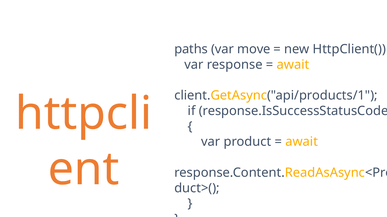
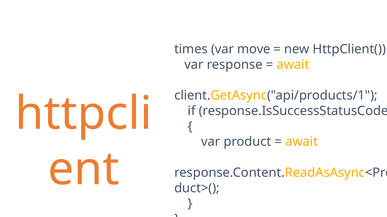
paths: paths -> times
